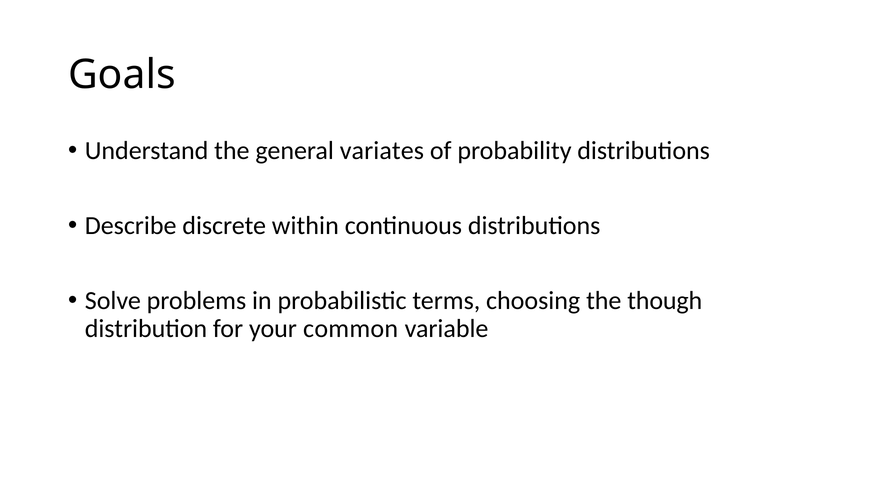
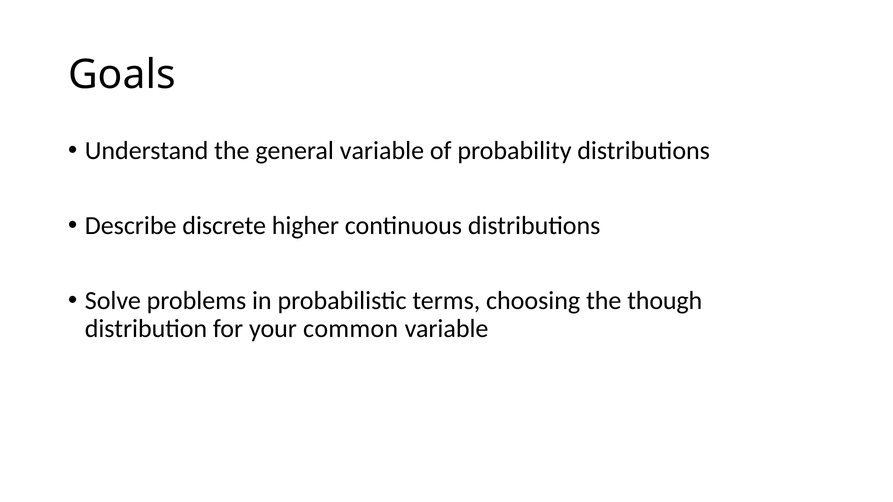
general variates: variates -> variable
within: within -> higher
